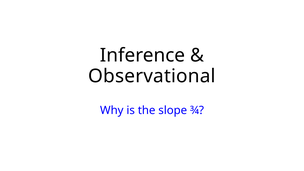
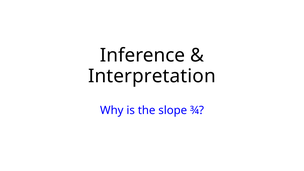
Observational: Observational -> Interpretation
